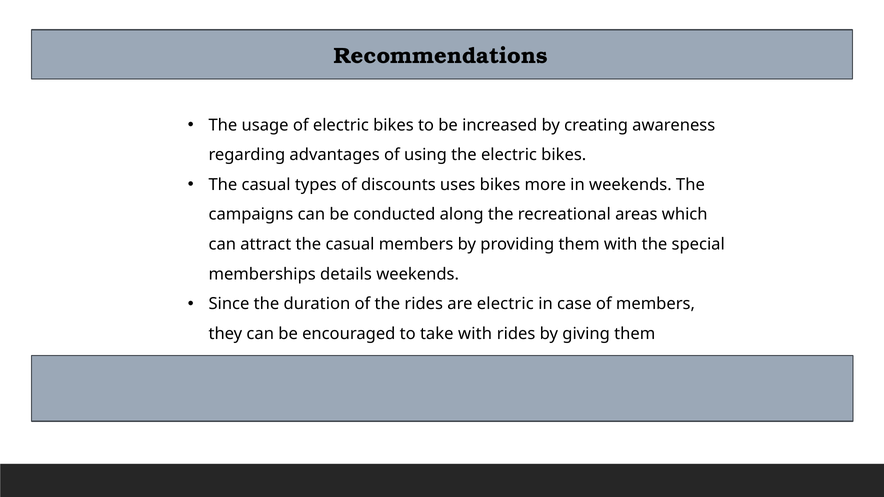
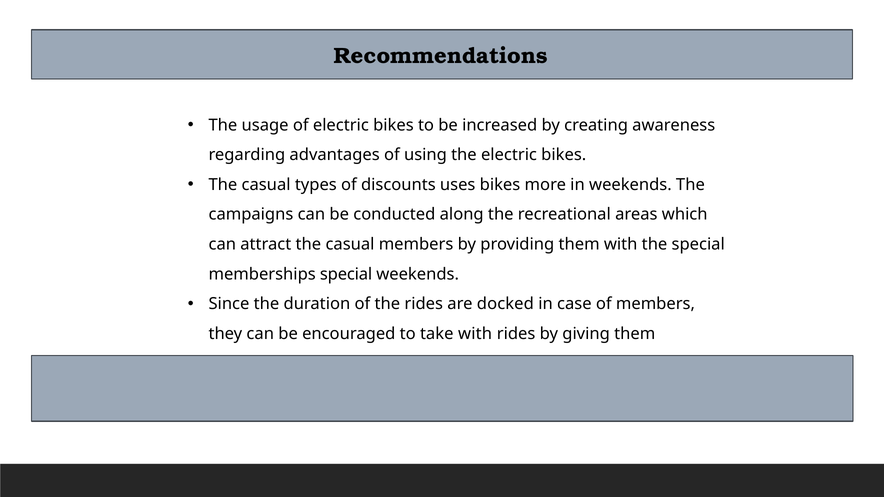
memberships details: details -> special
are electric: electric -> docked
